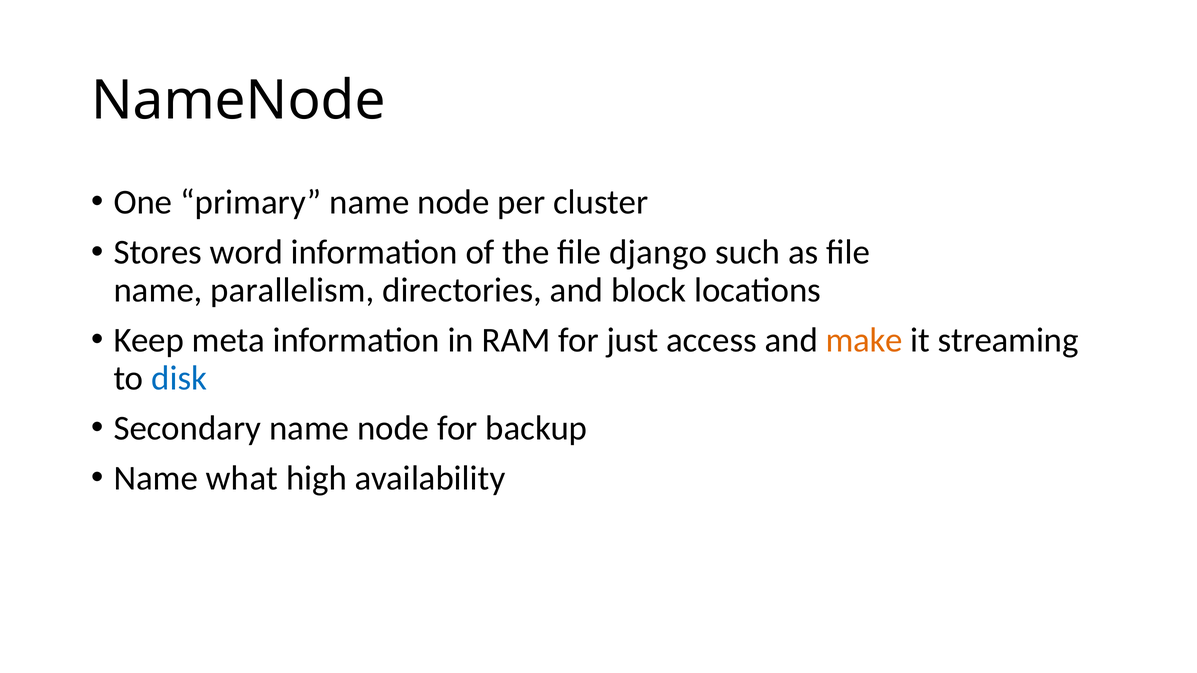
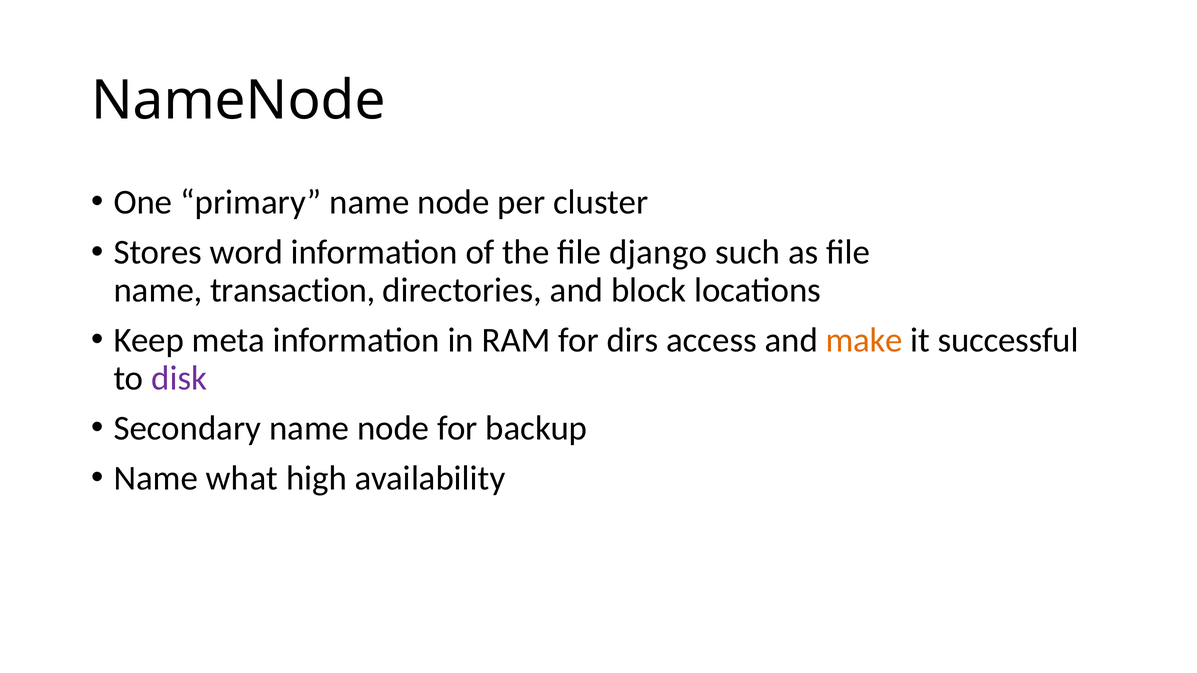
parallelism: parallelism -> transaction
just: just -> dirs
streaming: streaming -> successful
disk colour: blue -> purple
